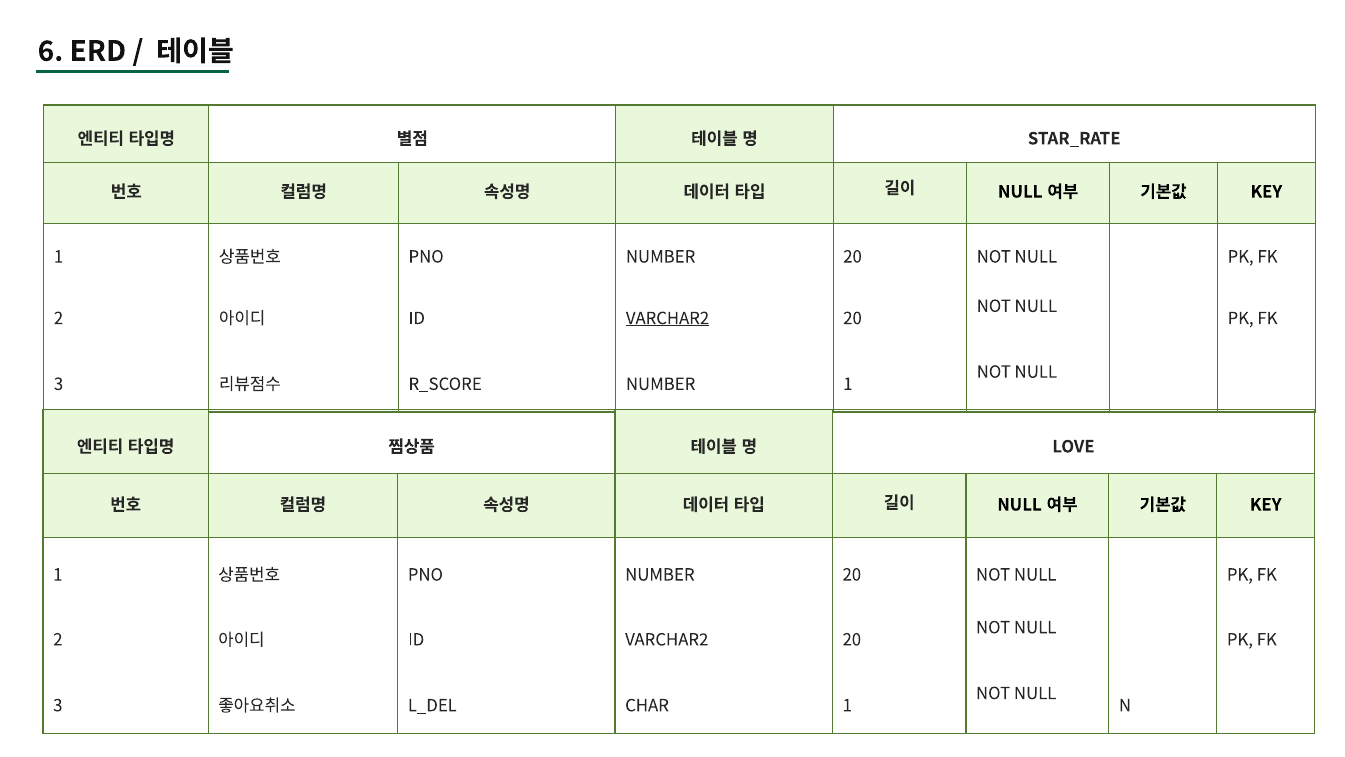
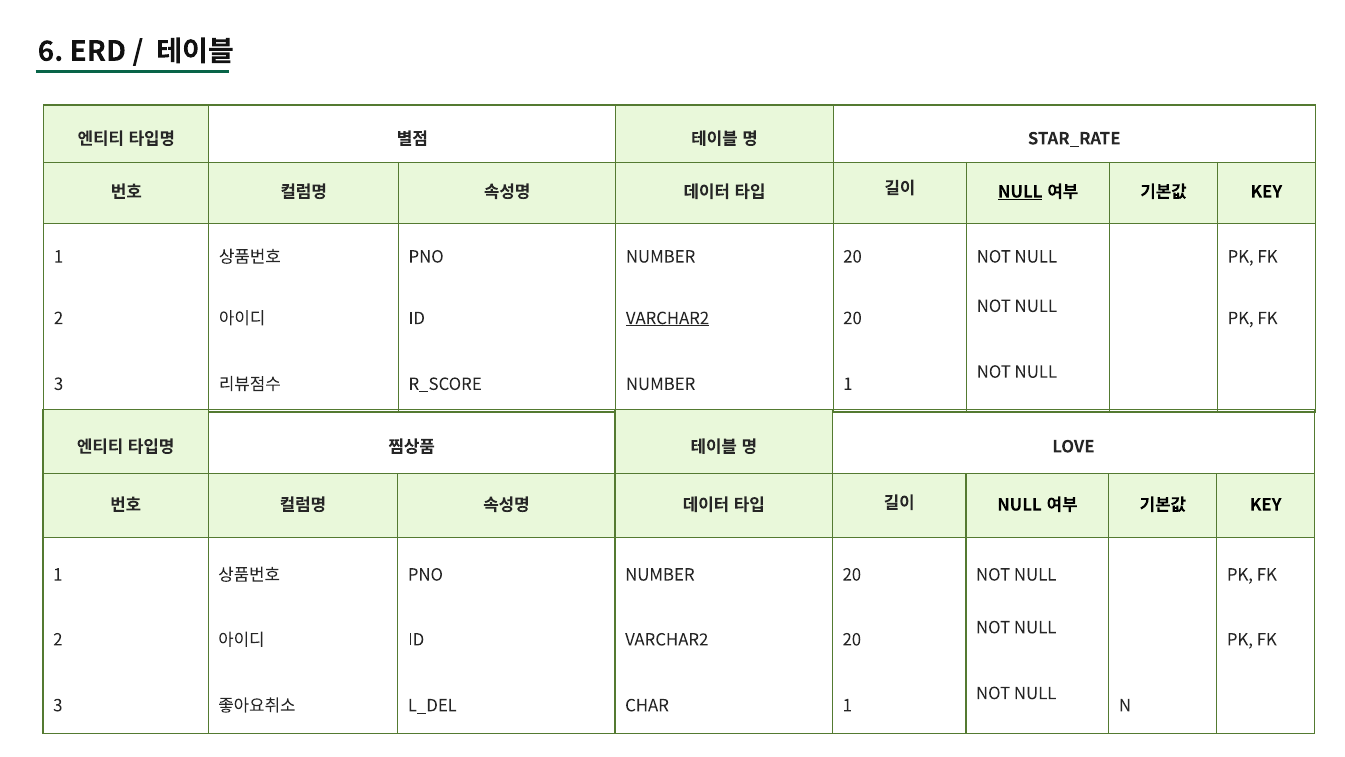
NULL at (1020, 192) underline: none -> present
